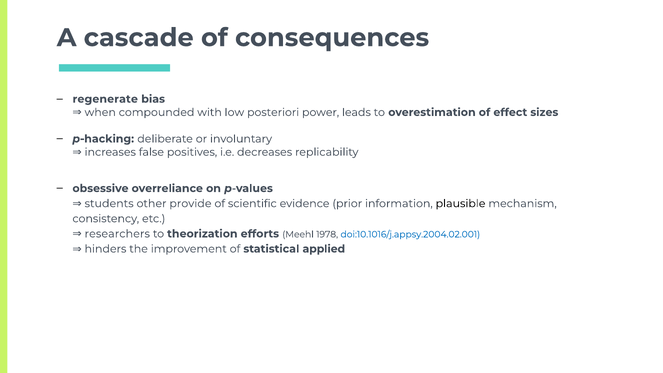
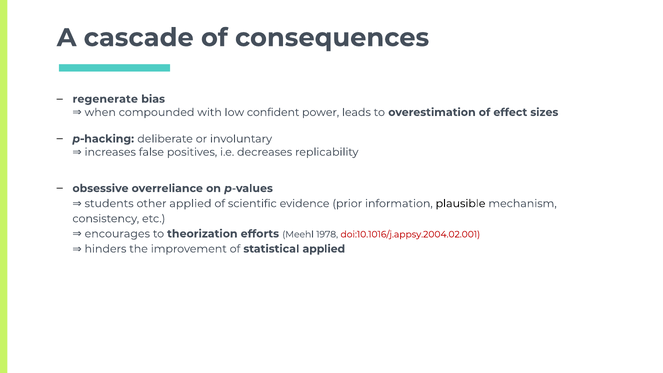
posteriori: posteriori -> confident
other provide: provide -> applied
doi:10.1016/j.appsy.2004.02.001 colour: blue -> red
researchers: researchers -> encourages
